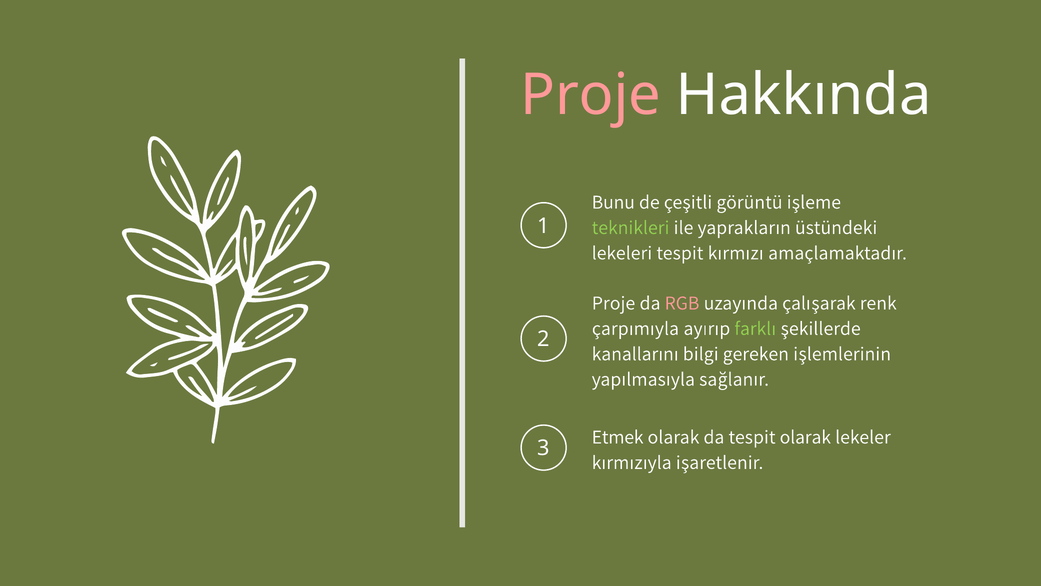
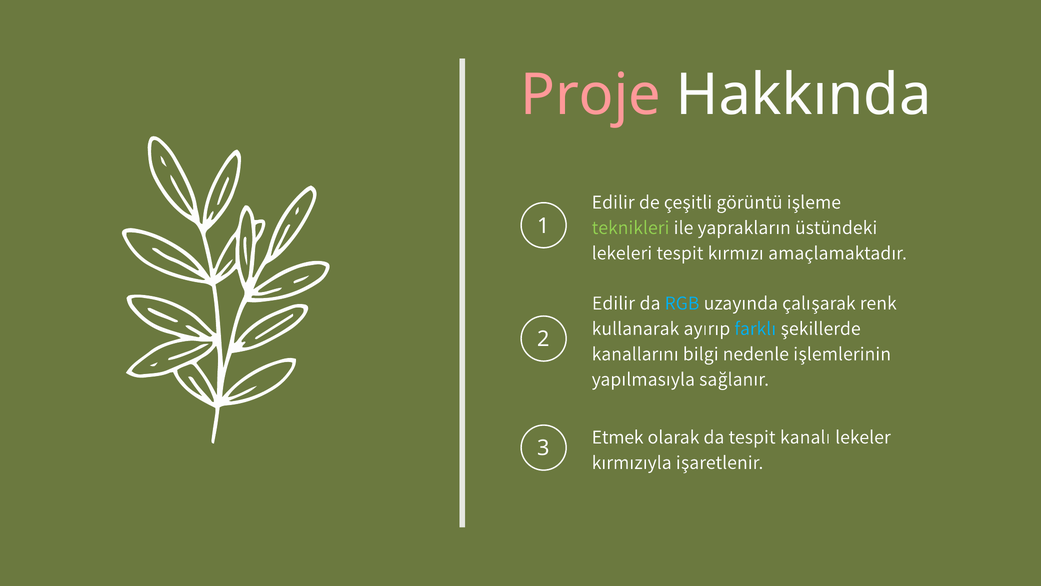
Bunu at (613, 202): Bunu -> Edilir
Proje at (613, 303): Proje -> Edilir
RGB colour: pink -> light blue
çarpımıyla: çarpımıyla -> kullanarak
farklı colour: light green -> light blue
gereken: gereken -> nedenle
olarak at (805, 437): olarak -> kanalı
